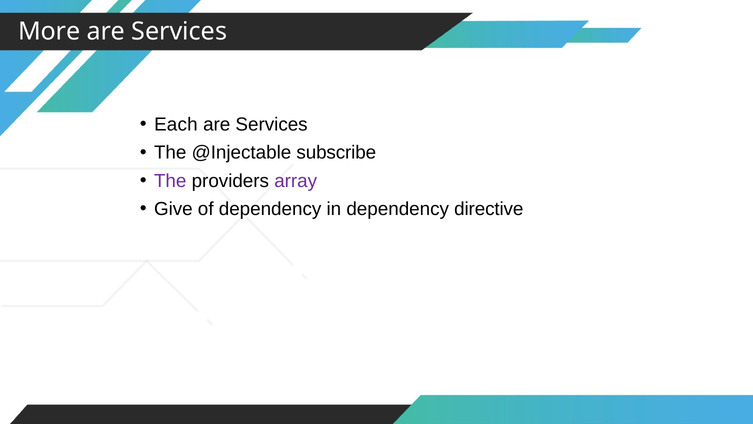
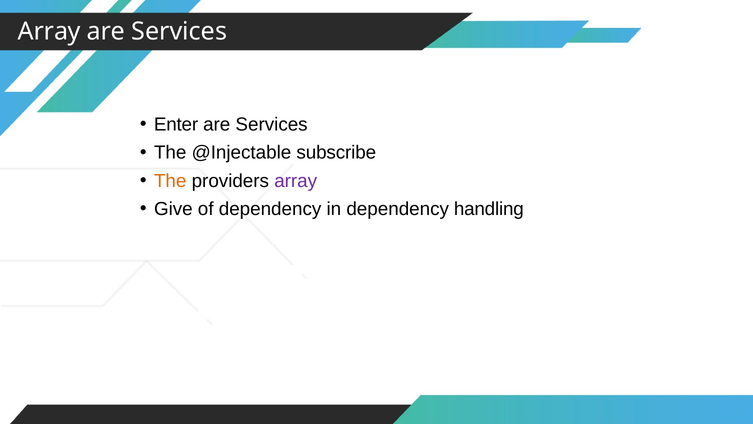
More at (49, 31): More -> Array
Each: Each -> Enter
The at (170, 181) colour: purple -> orange
directive: directive -> handling
